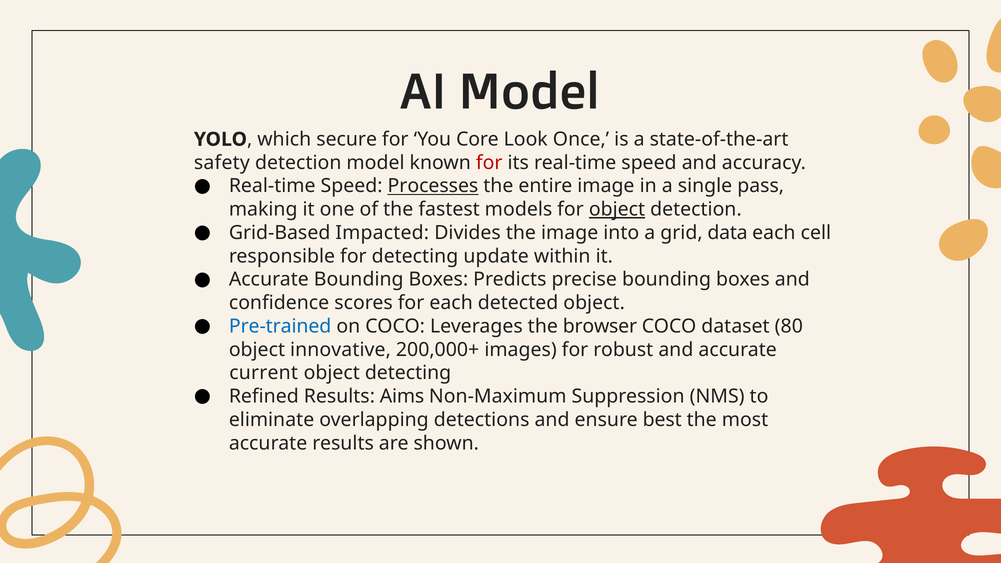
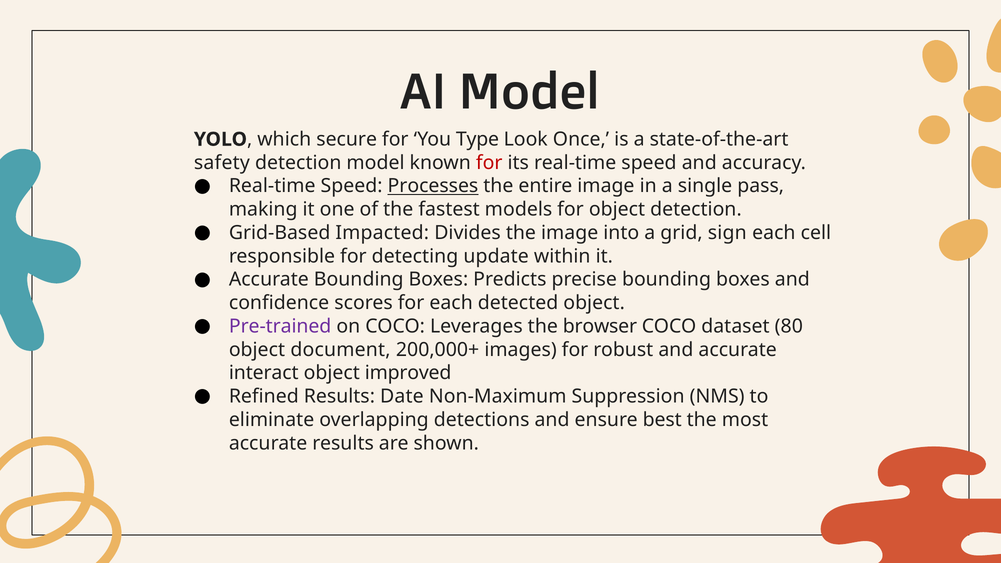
Core: Core -> Type
object at (617, 209) underline: present -> none
data: data -> sign
Pre-trained colour: blue -> purple
innovative: innovative -> document
current: current -> interact
object detecting: detecting -> improved
Aims: Aims -> Date
